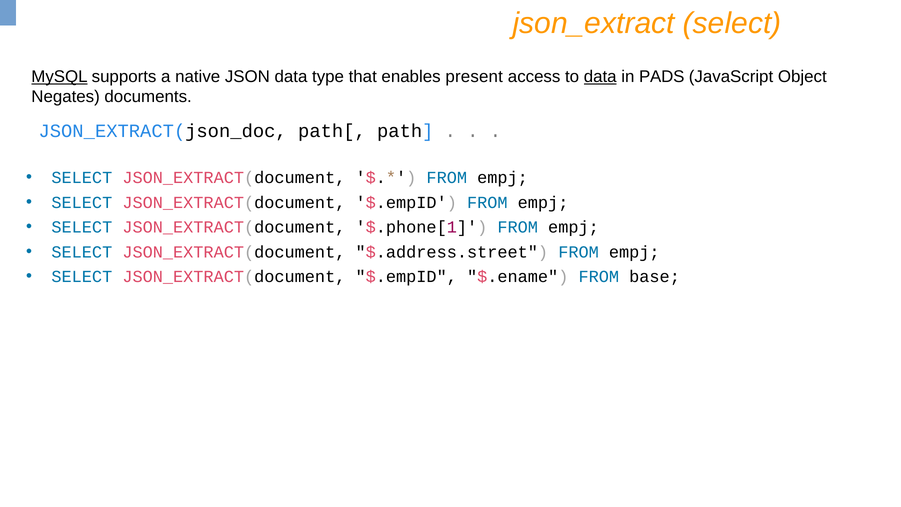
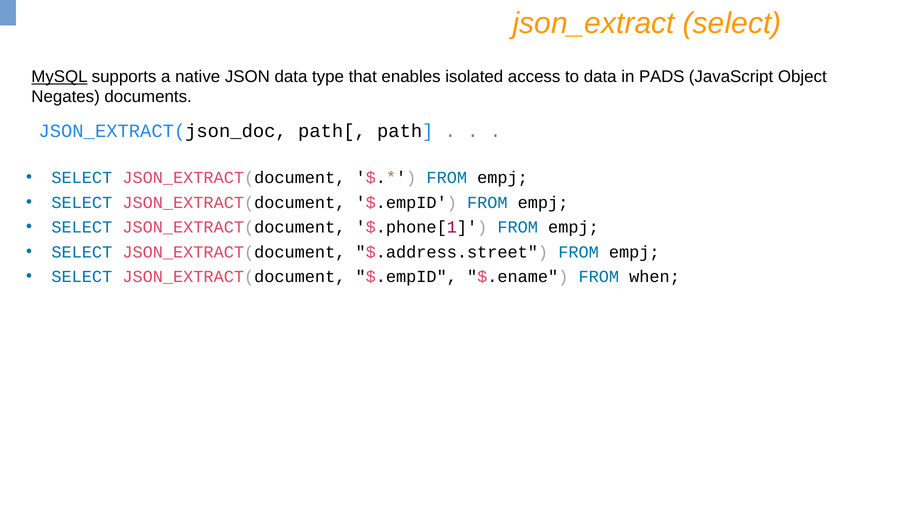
present: present -> isolated
data at (600, 77) underline: present -> none
base: base -> when
